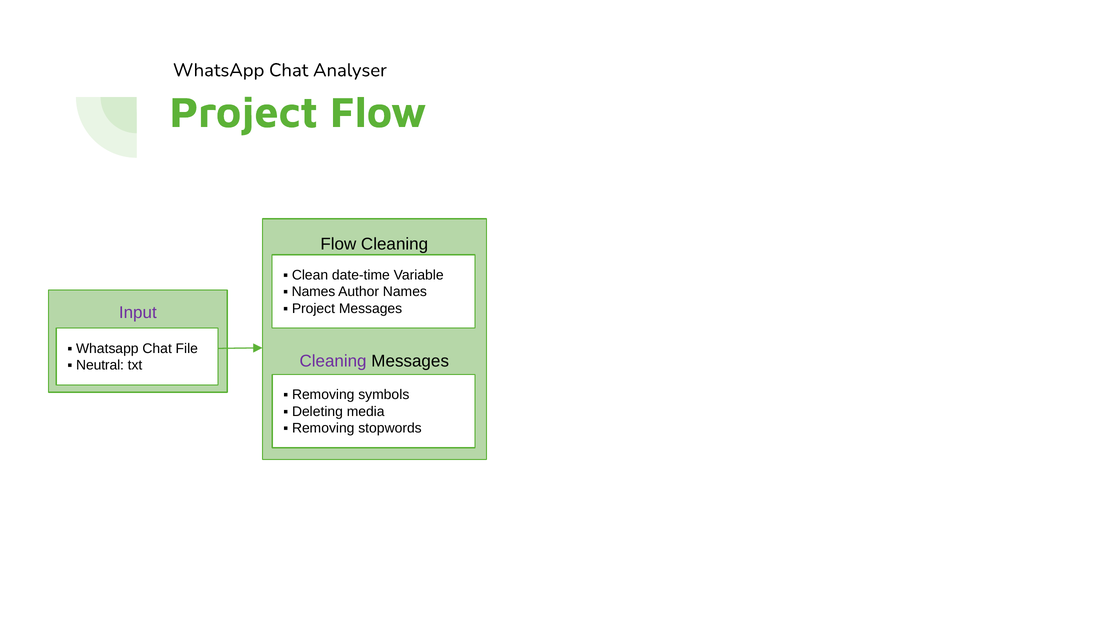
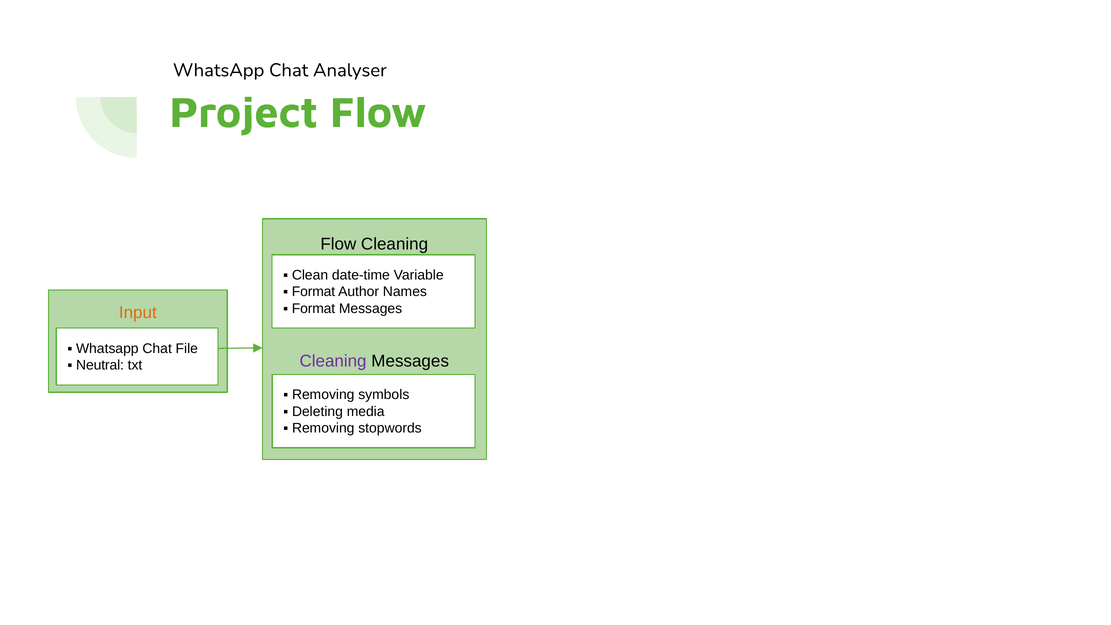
Names at (313, 292): Names -> Format
Project at (313, 309): Project -> Format
Input colour: purple -> orange
